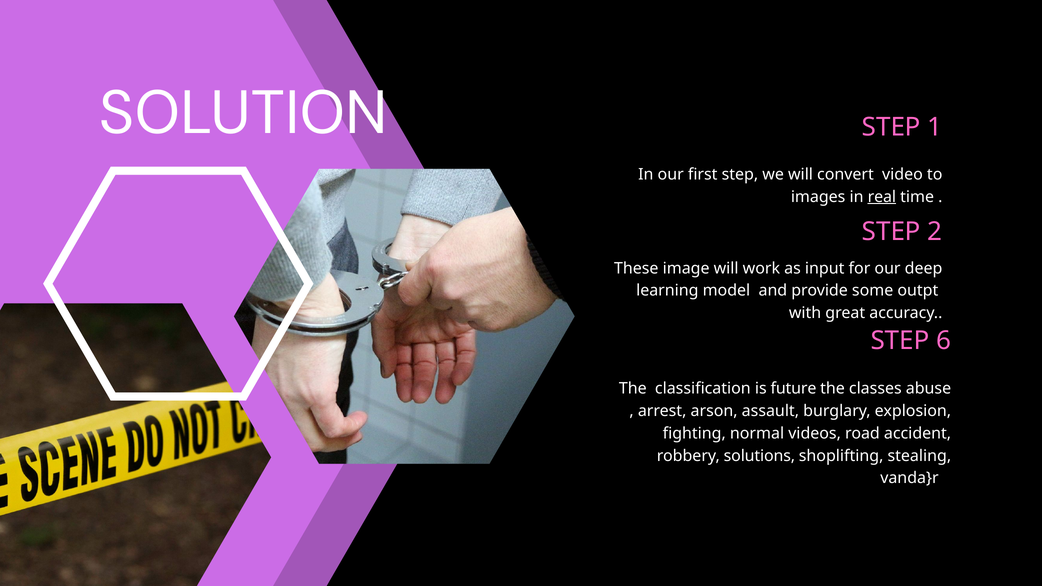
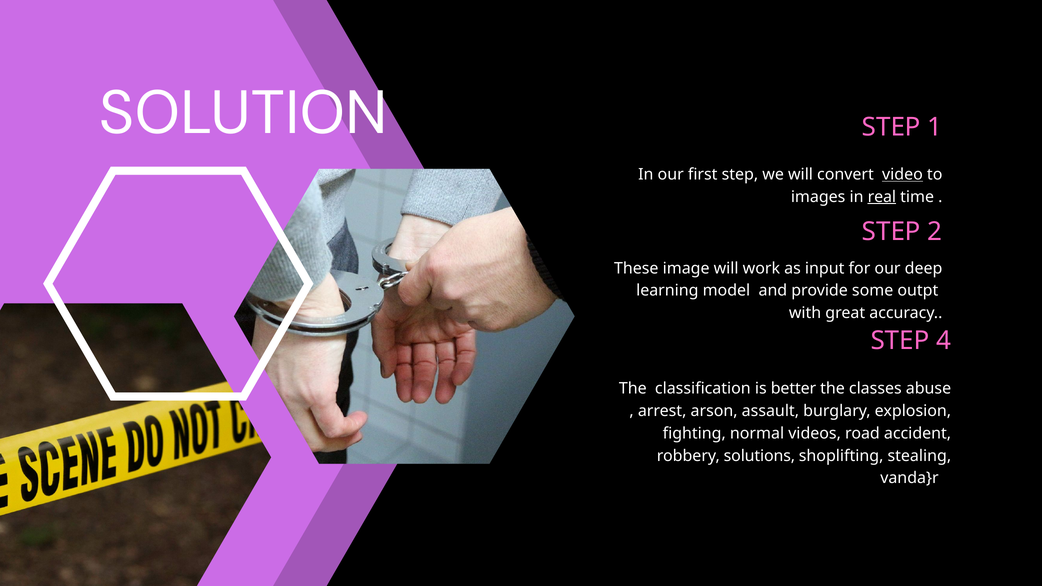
video underline: none -> present
6: 6 -> 4
future: future -> better
